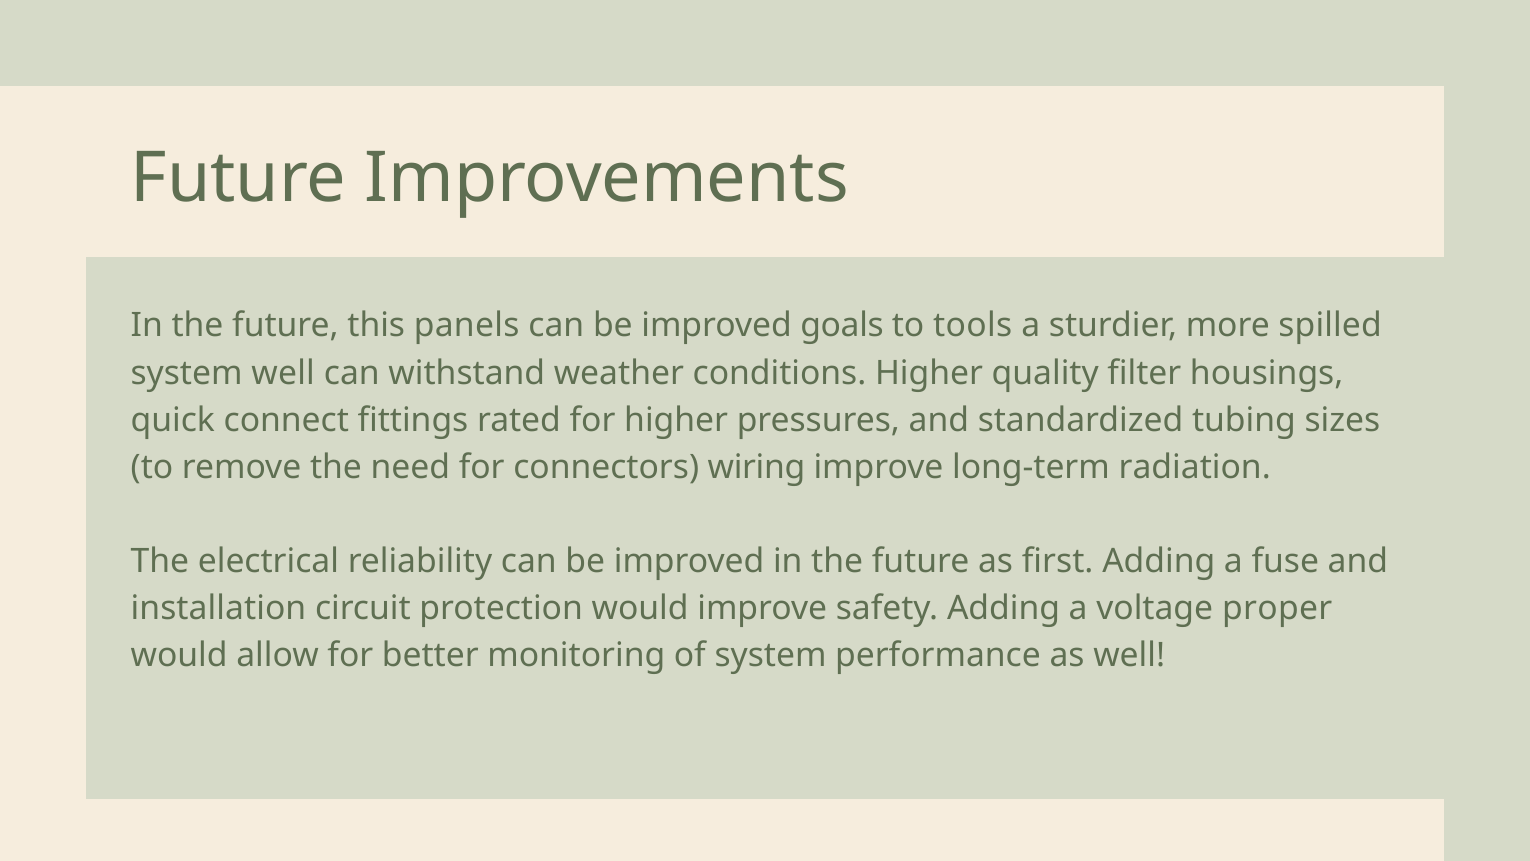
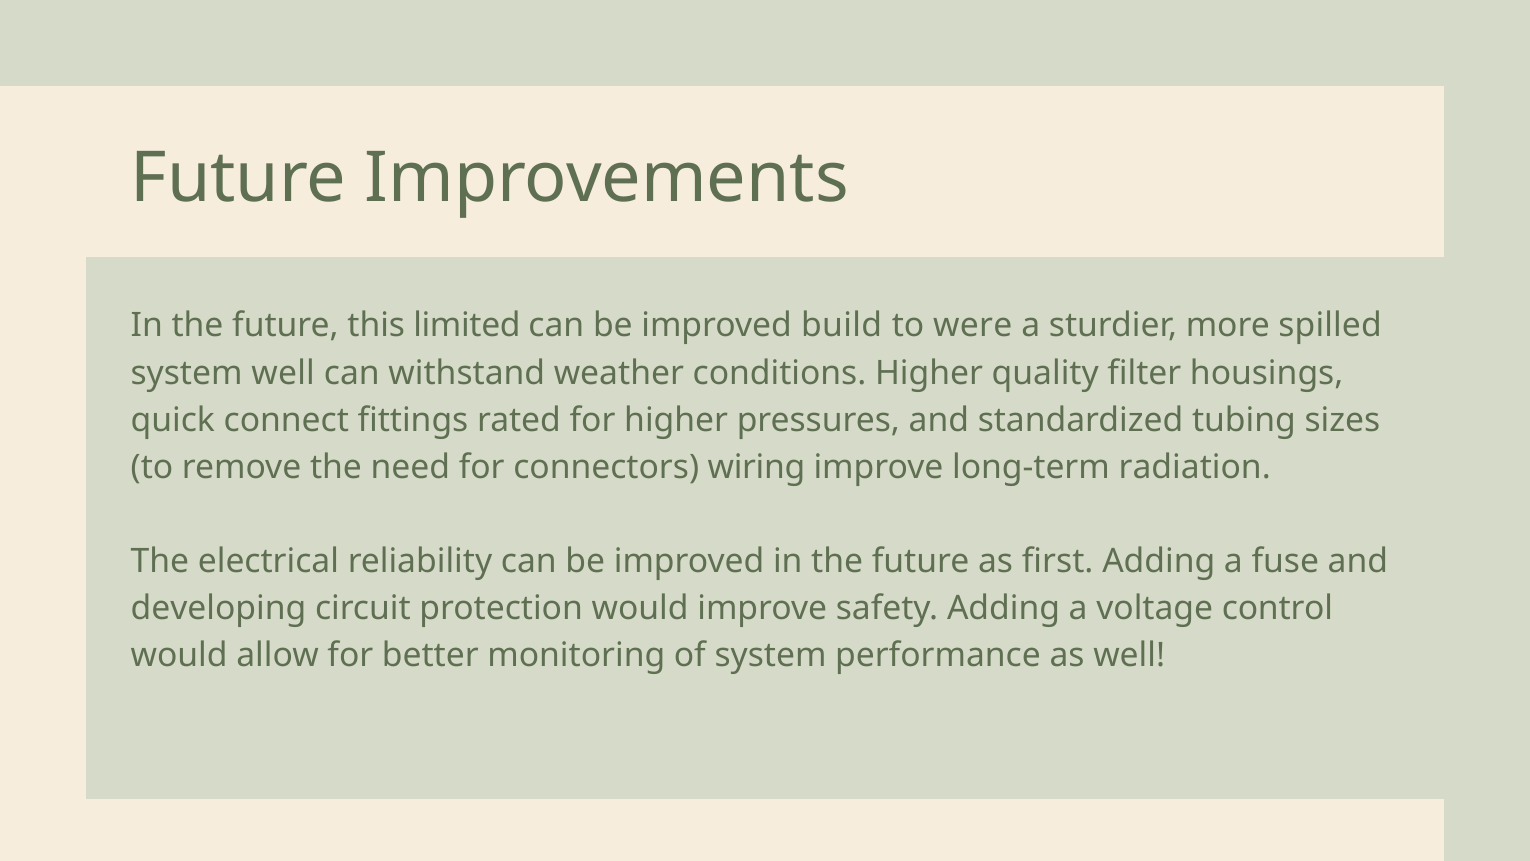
panels: panels -> limited
goals: goals -> build
tools: tools -> were
installation: installation -> developing
proper: proper -> control
